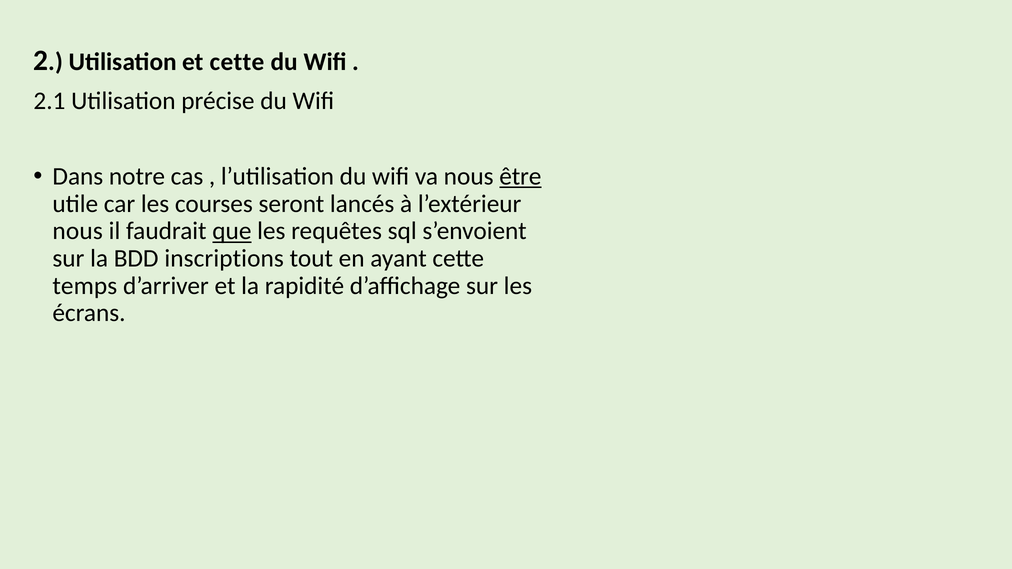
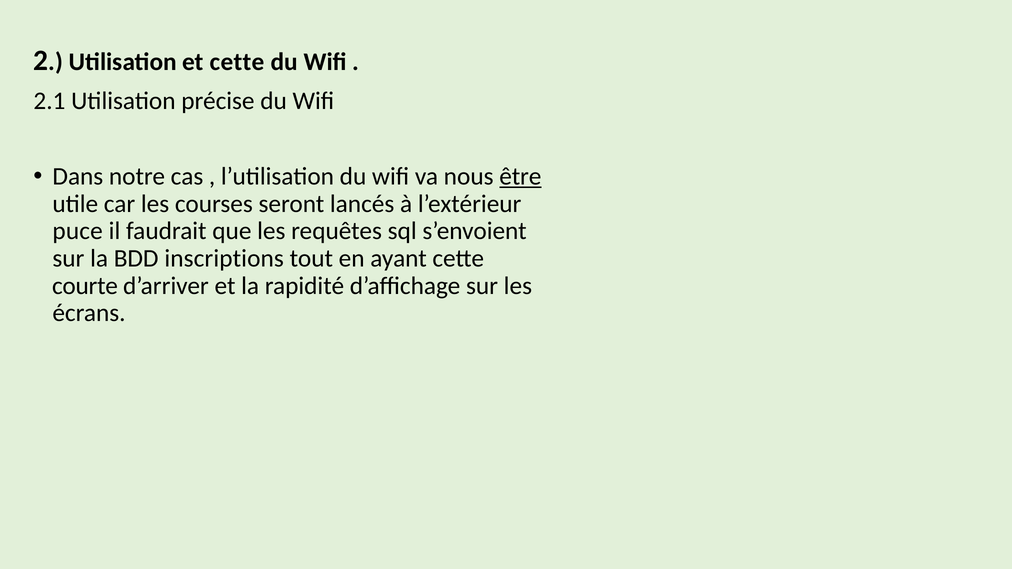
nous at (78, 231): nous -> puce
que underline: present -> none
temps: temps -> courte
